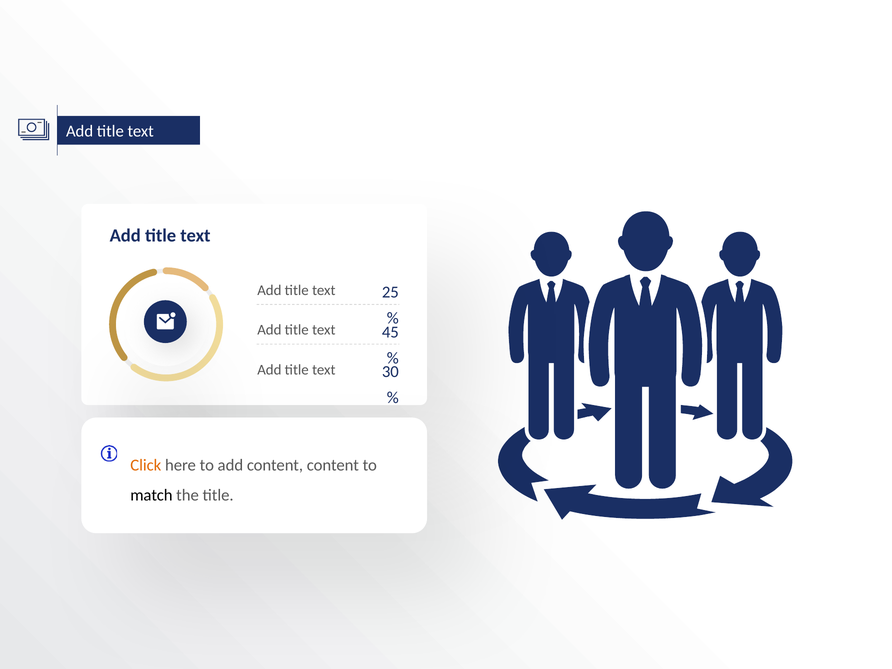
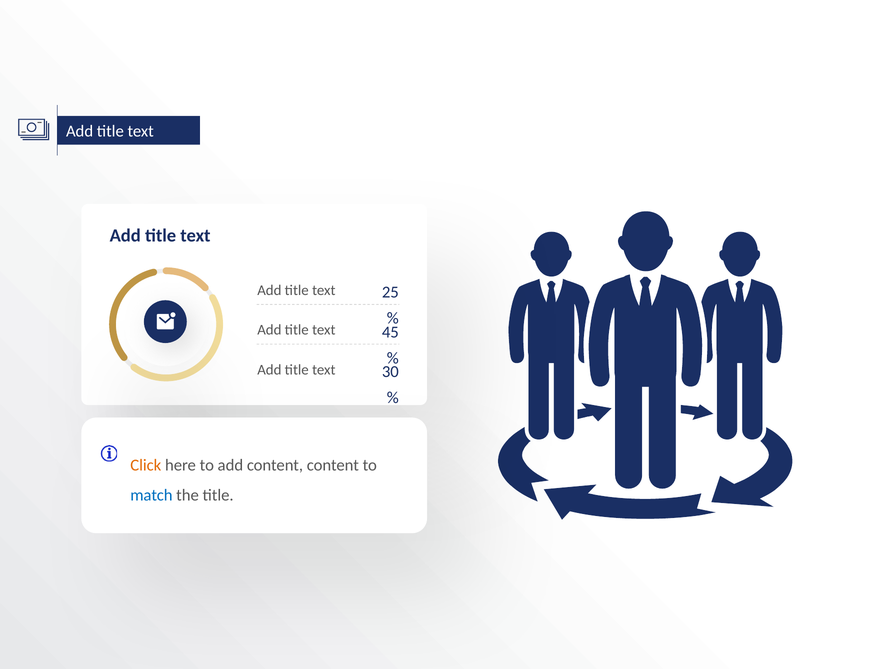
match colour: black -> blue
